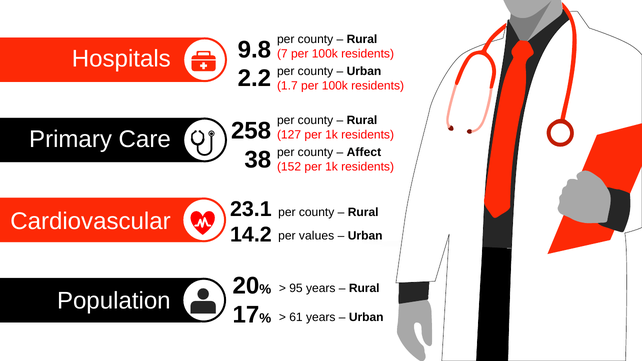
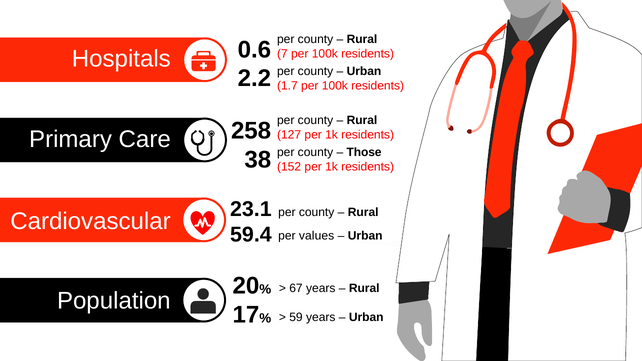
9.8: 9.8 -> 0.6
Affect: Affect -> Those
14.2: 14.2 -> 59.4
95: 95 -> 67
61: 61 -> 59
